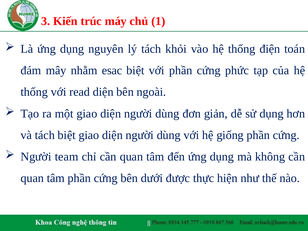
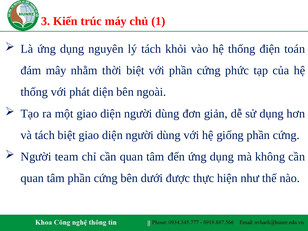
esac: esac -> thời
read: read -> phát
